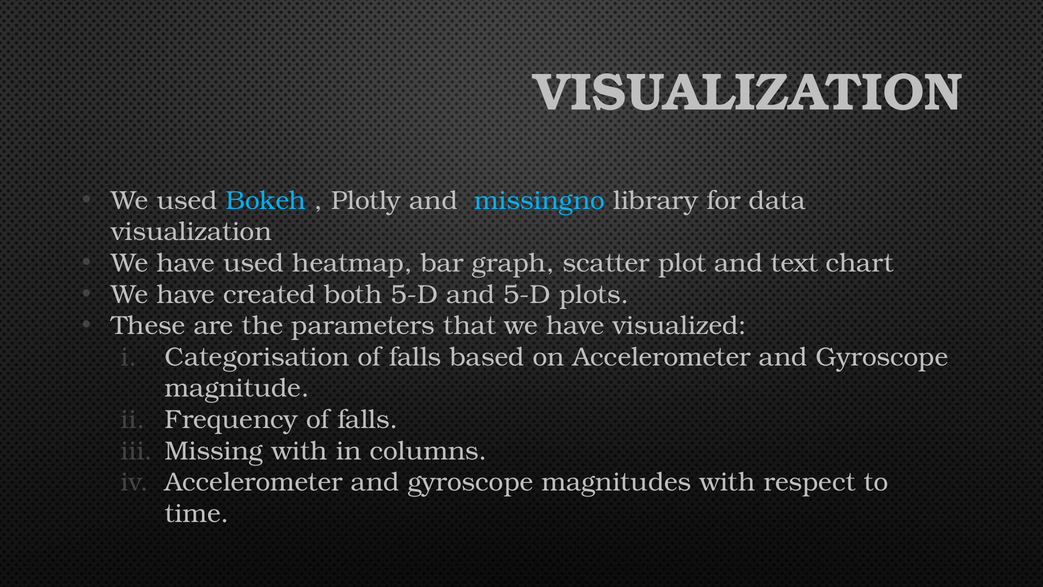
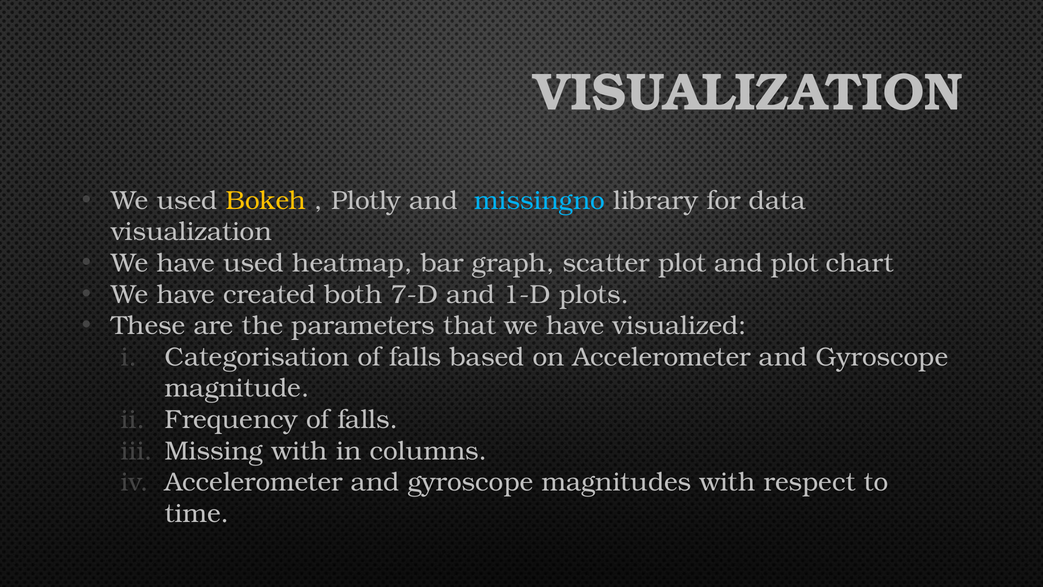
Bokeh colour: light blue -> yellow
and text: text -> plot
both 5-D: 5-D -> 7-D
and 5-D: 5-D -> 1-D
